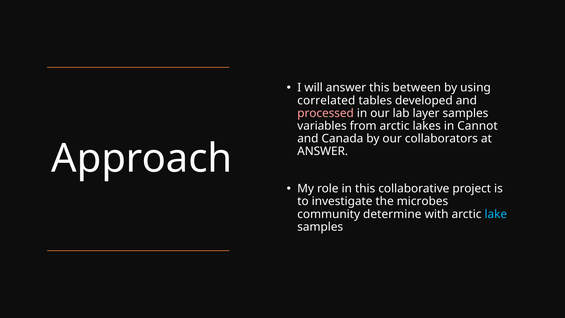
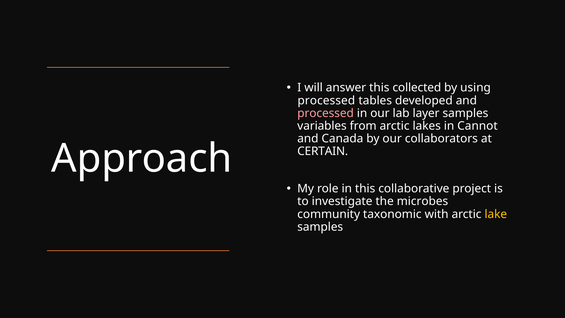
between: between -> collected
correlated at (326, 100): correlated -> processed
ANSWER at (323, 151): ANSWER -> CERTAIN
determine: determine -> taxonomic
lake colour: light blue -> yellow
